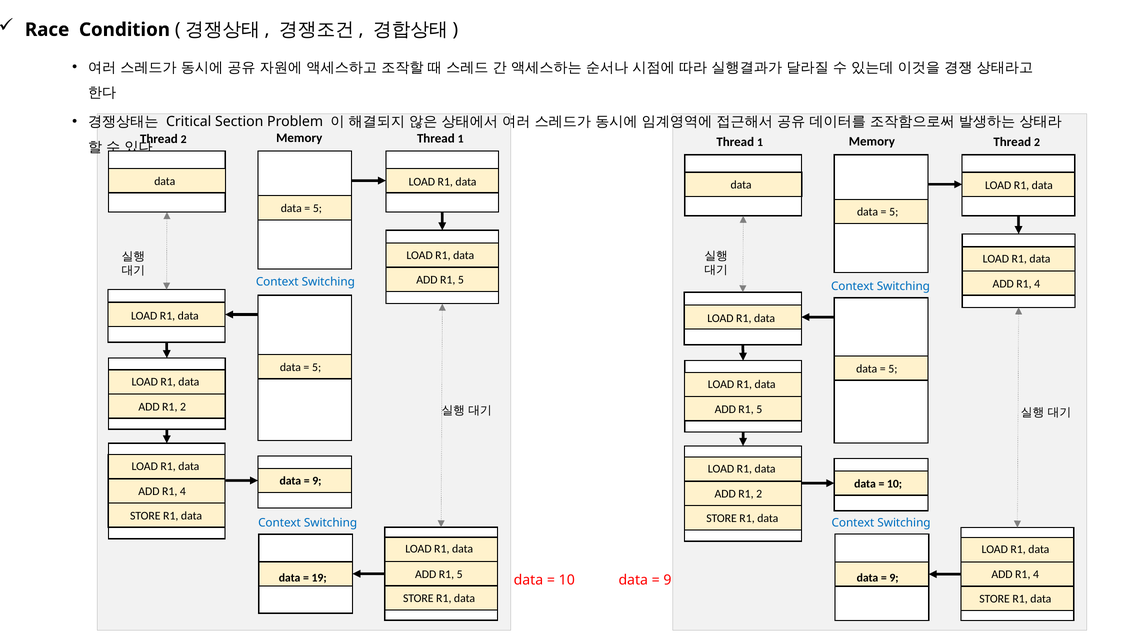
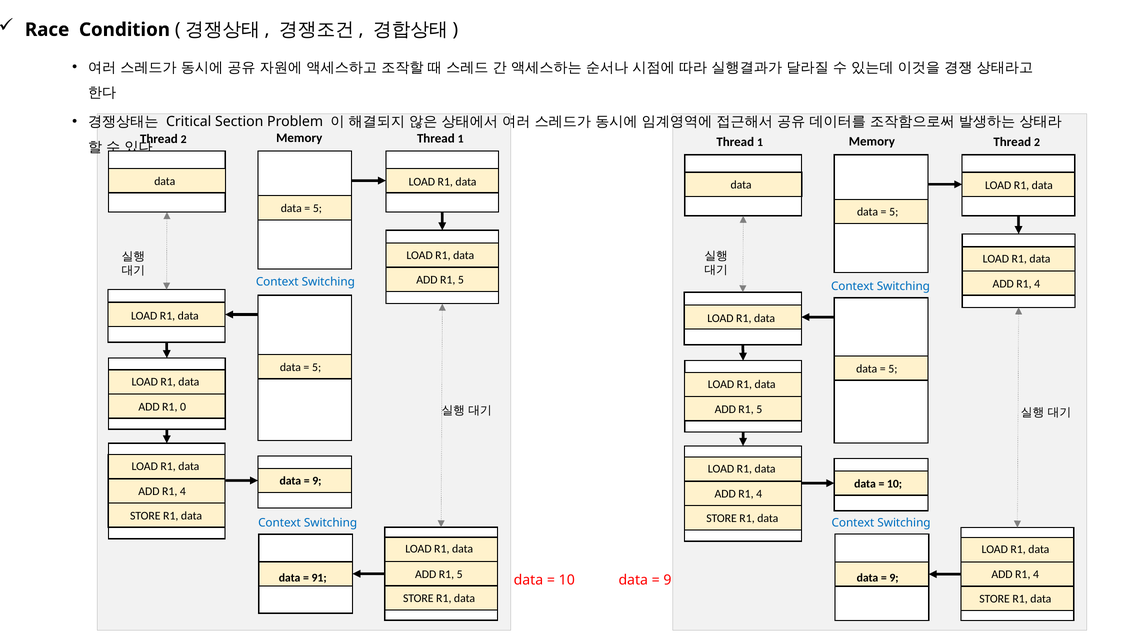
2 at (183, 407): 2 -> 0
2 at (759, 494): 2 -> 4
19: 19 -> 91
